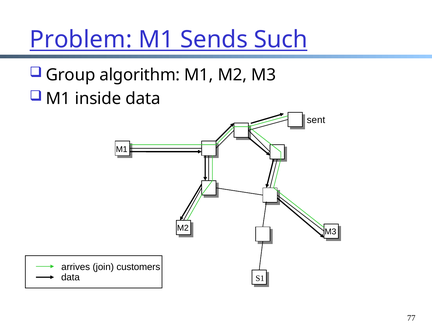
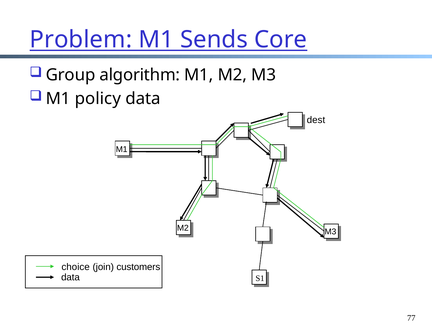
Such: Such -> Core
inside: inside -> policy
sent: sent -> dest
arrives: arrives -> choice
